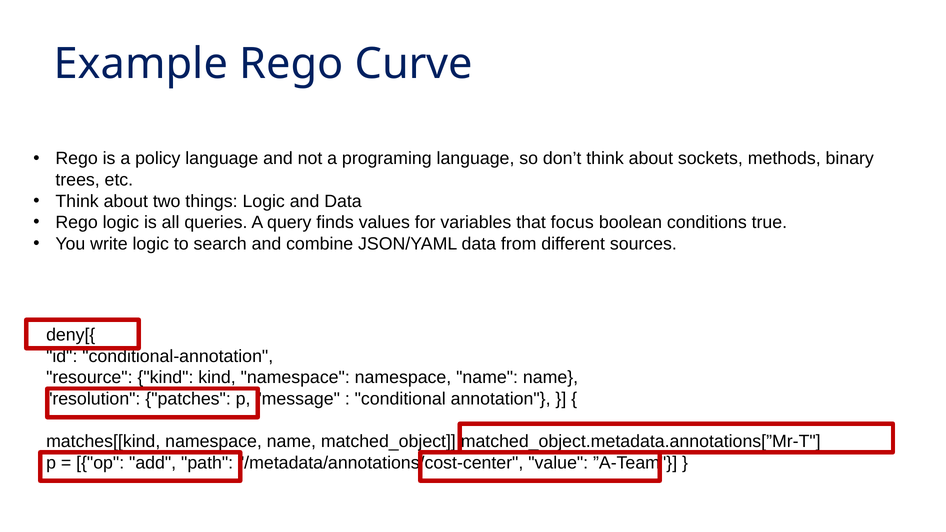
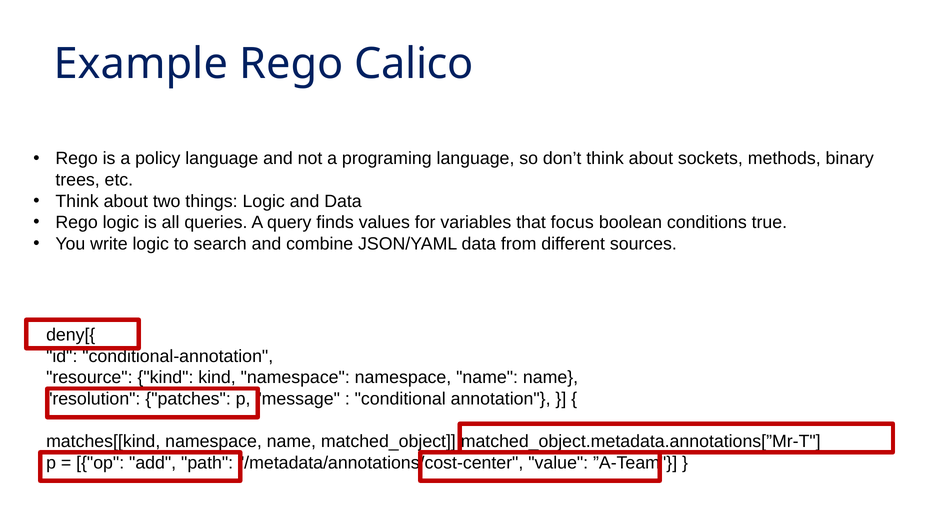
Curve: Curve -> Calico
